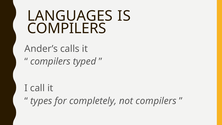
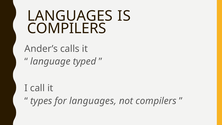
compilers at (50, 61): compilers -> language
for completely: completely -> languages
